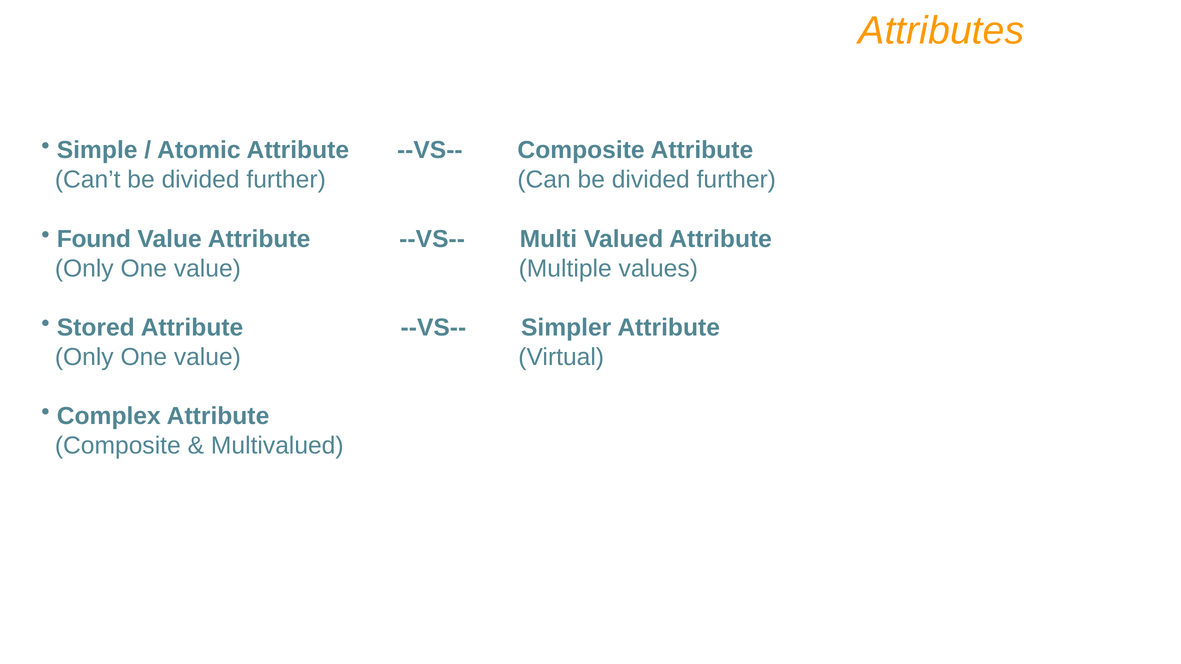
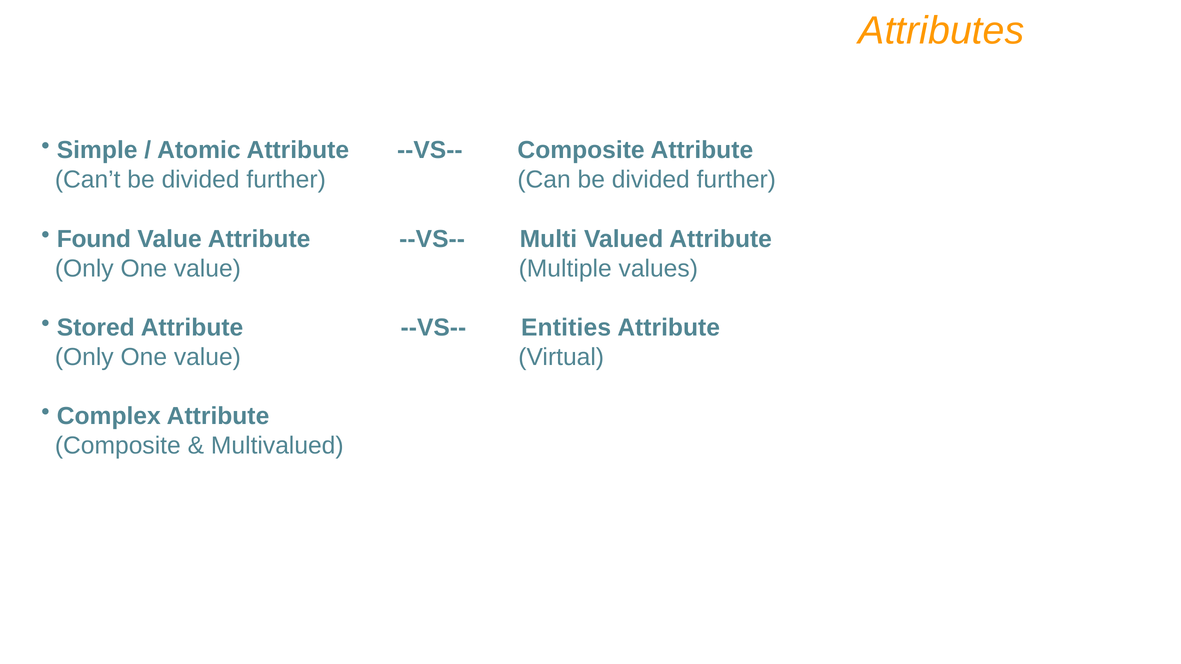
Simpler: Simpler -> Entities
